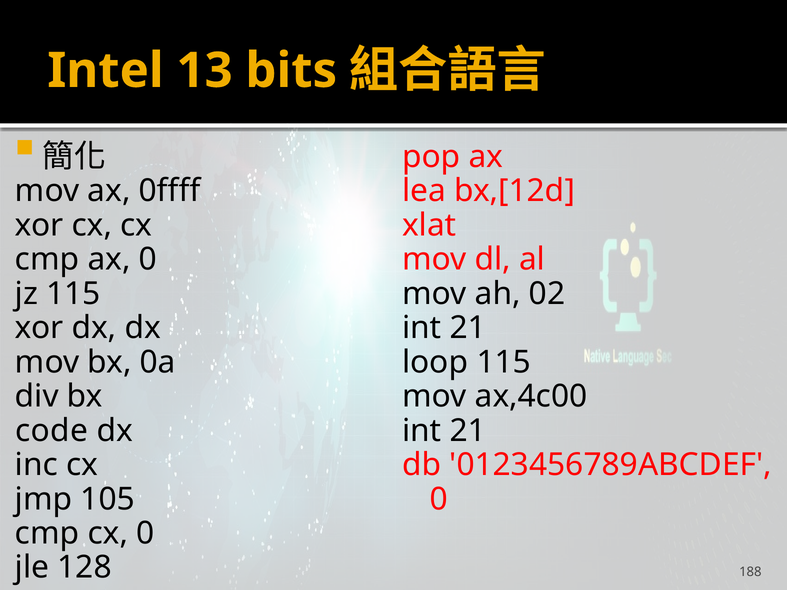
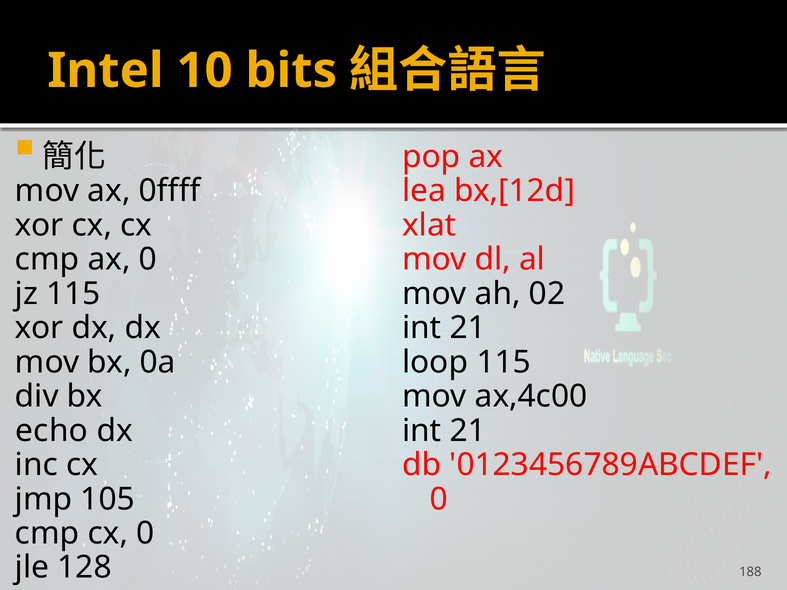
13: 13 -> 10
code: code -> echo
